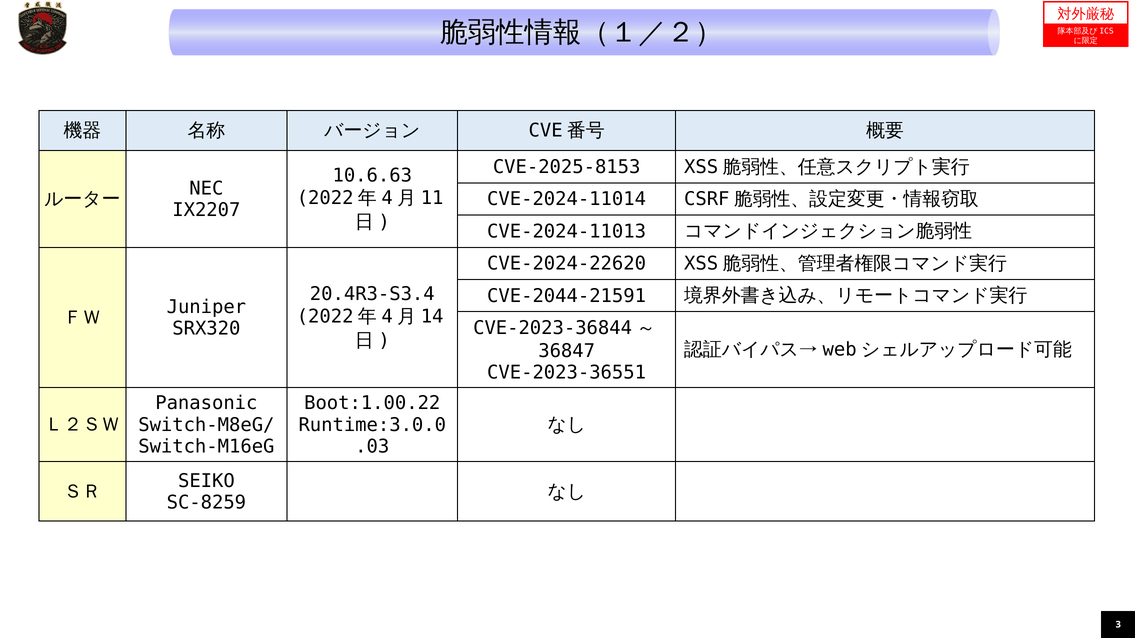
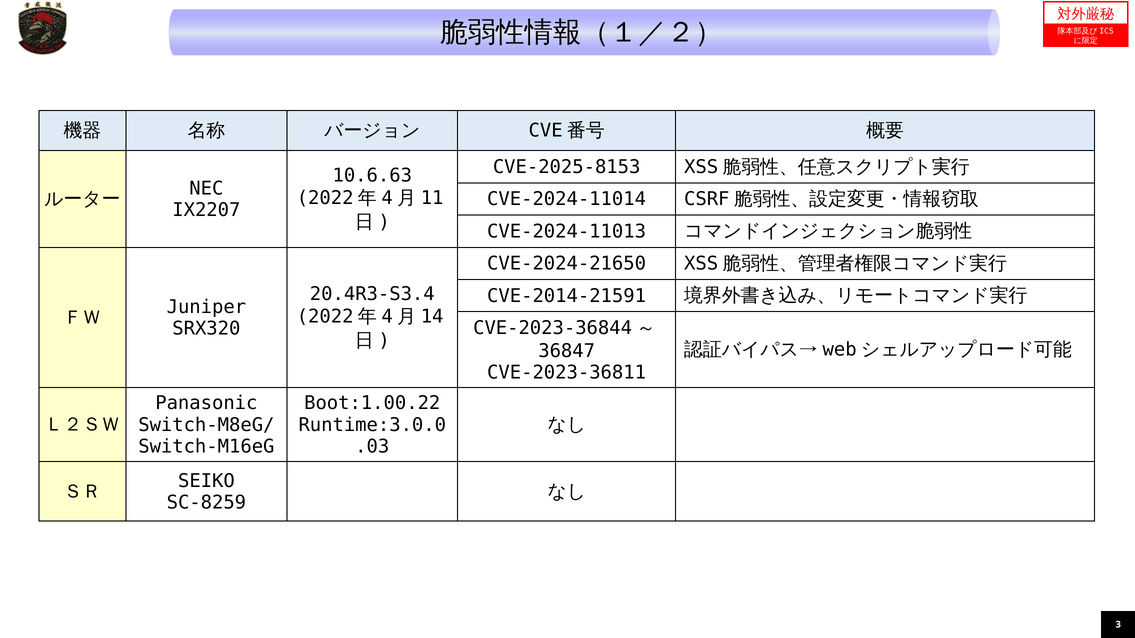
CVE-2024-22620: CVE-2024-22620 -> CVE-2024-21650
CVE-2044-21591: CVE-2044-21591 -> CVE-2014-21591
CVE-2023-36551: CVE-2023-36551 -> CVE-2023-36811
